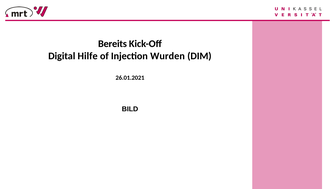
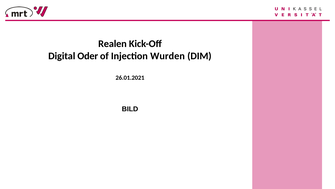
Bereits: Bereits -> Realen
Hilfe: Hilfe -> Oder
